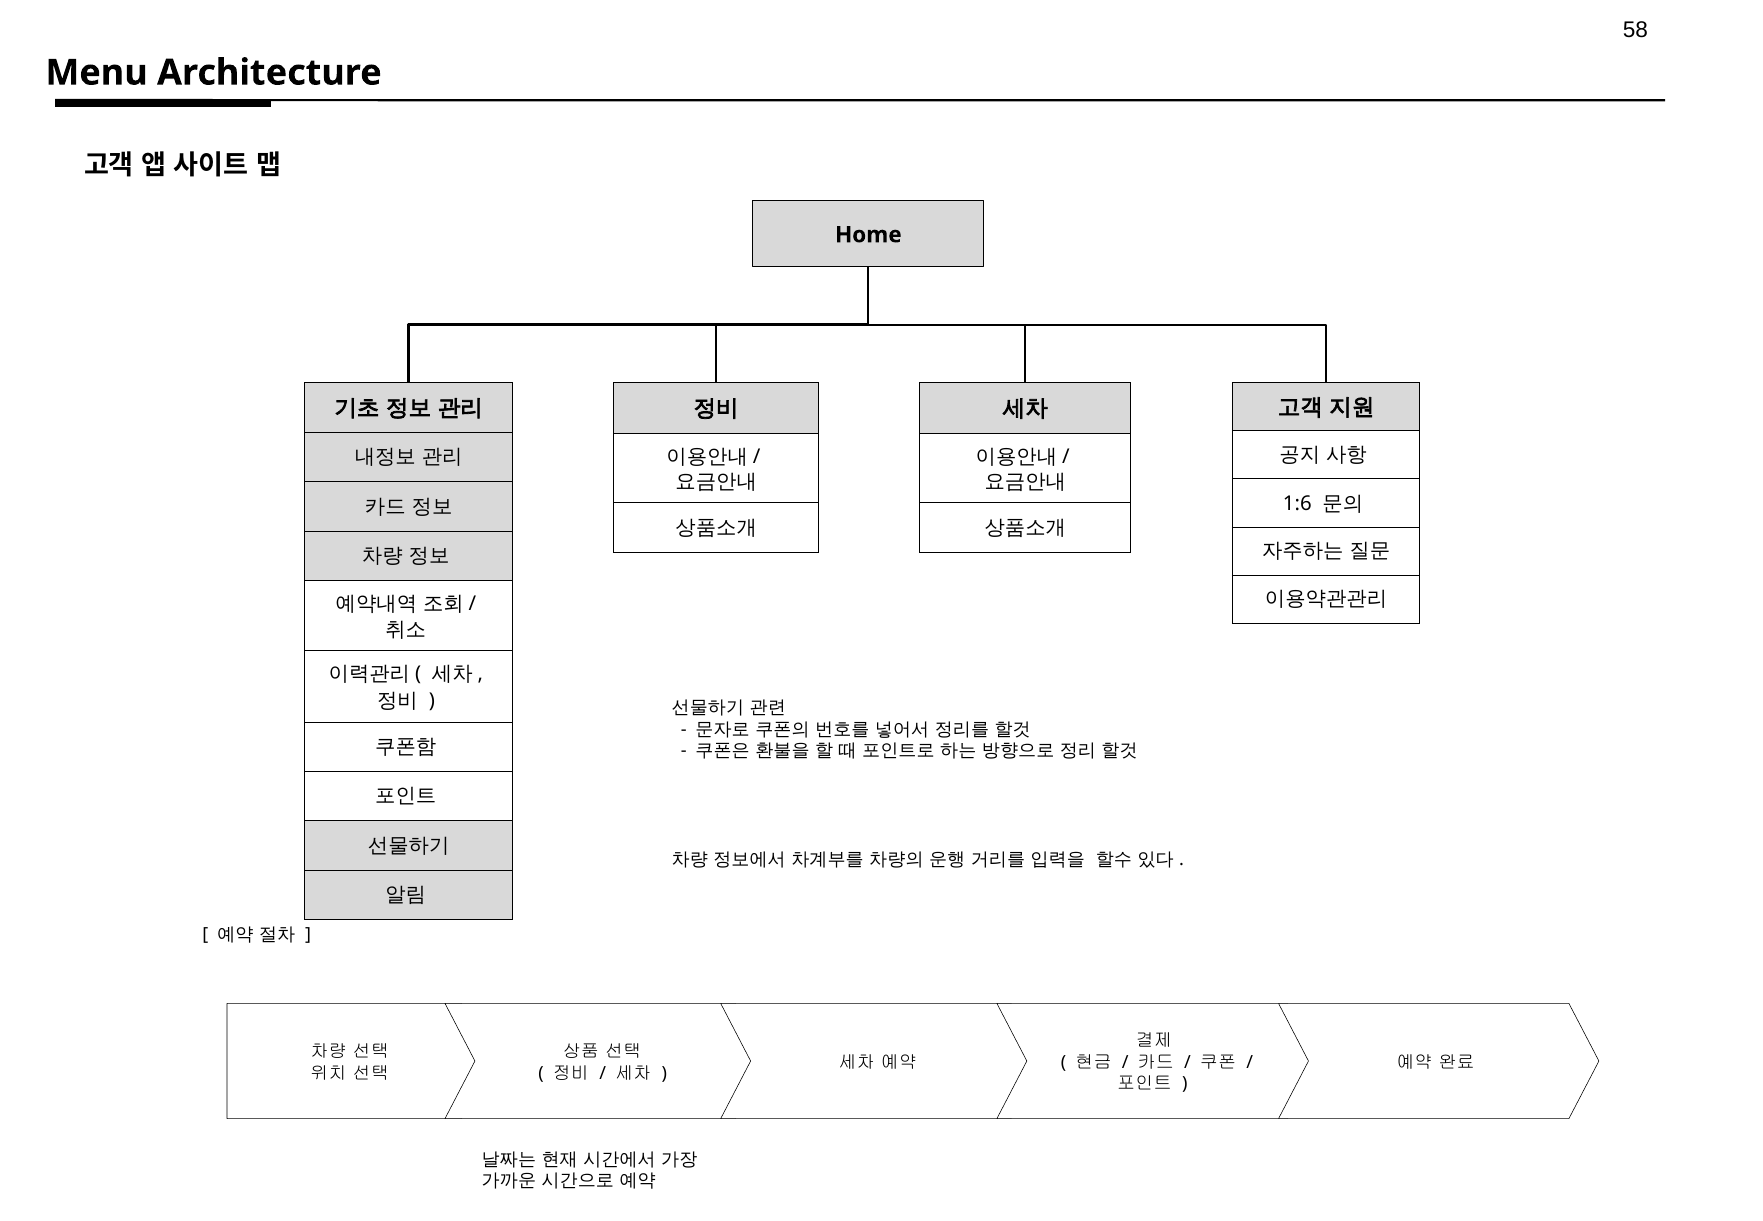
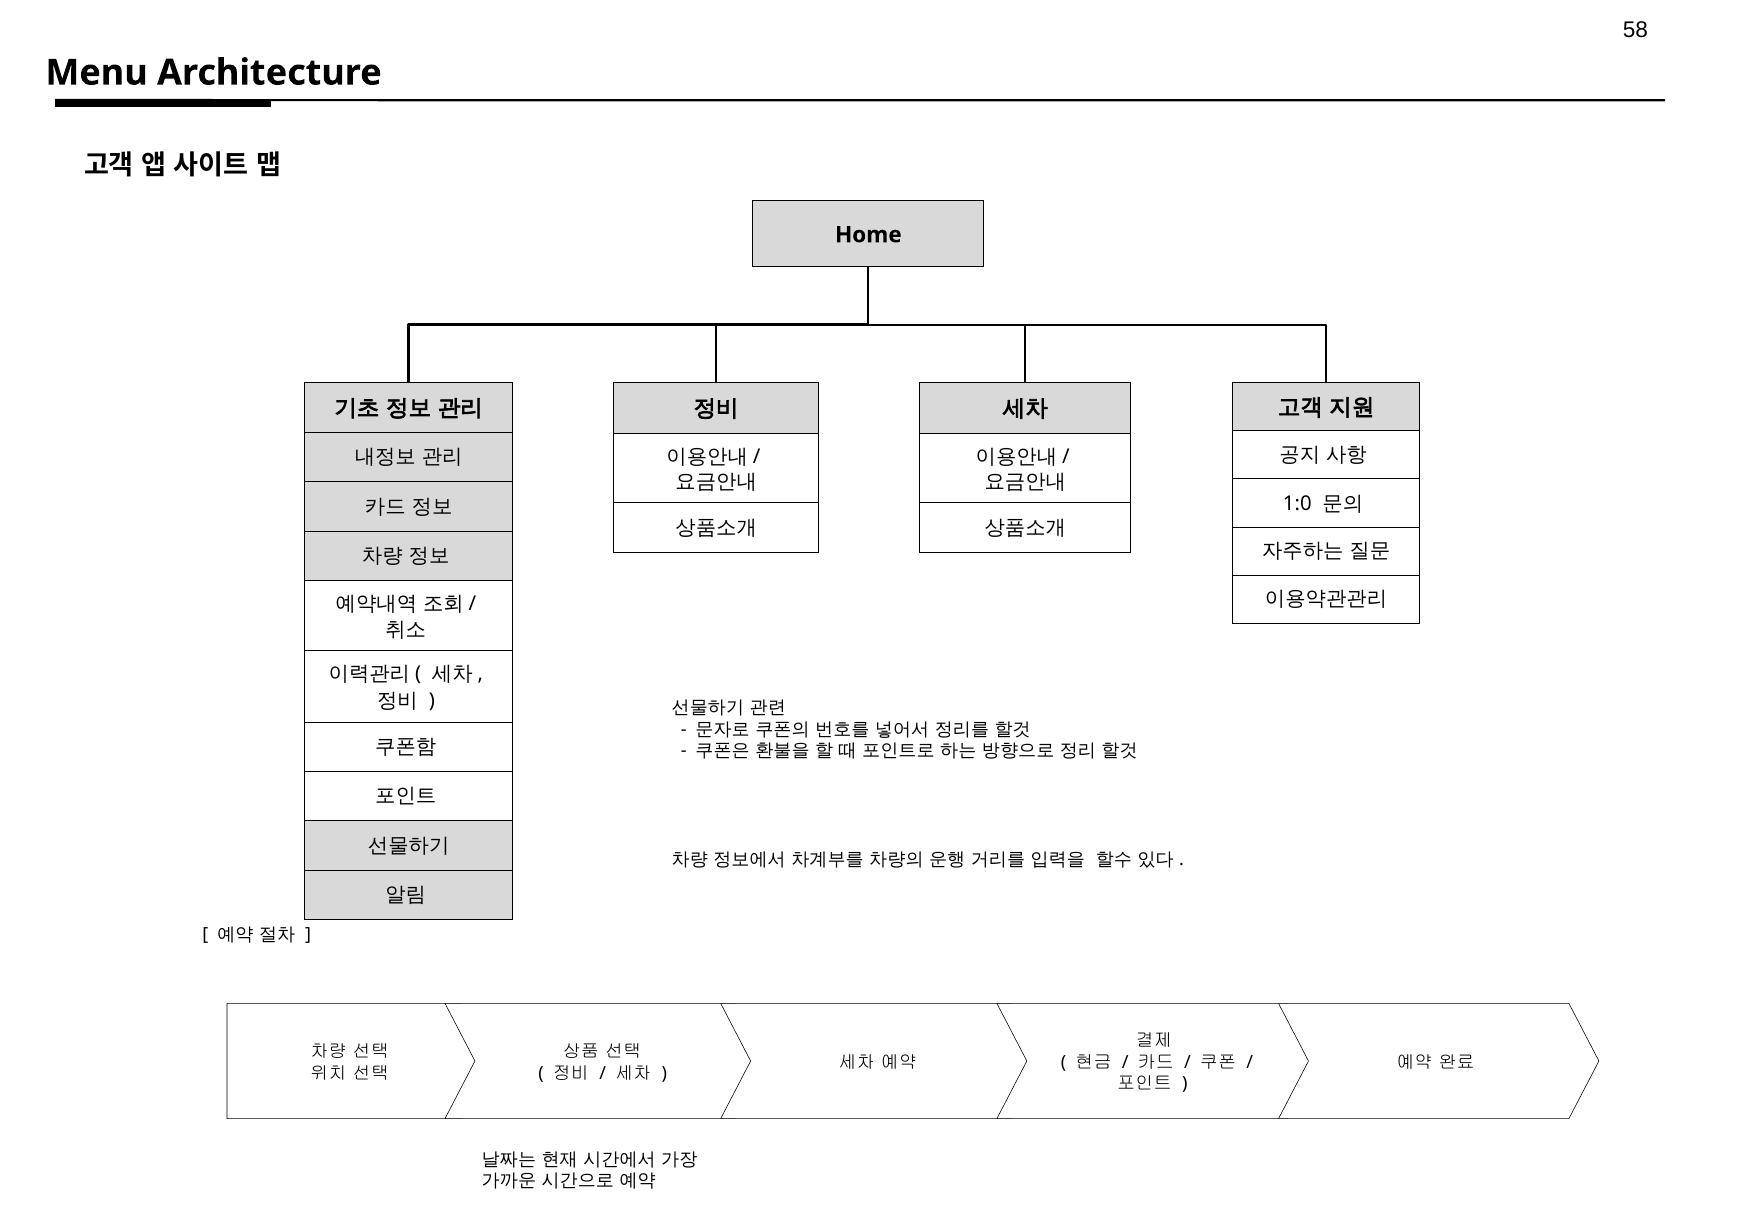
1:6: 1:6 -> 1:0
